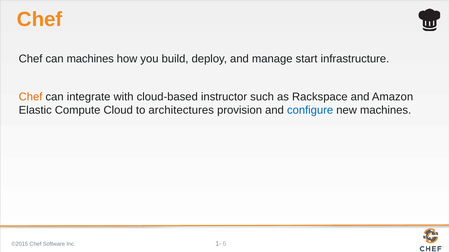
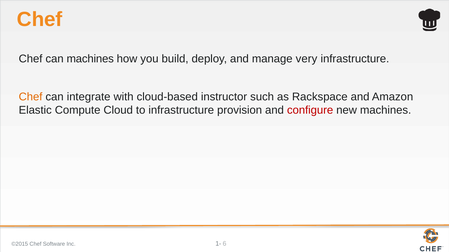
start: start -> very
to architectures: architectures -> infrastructure
configure colour: blue -> red
